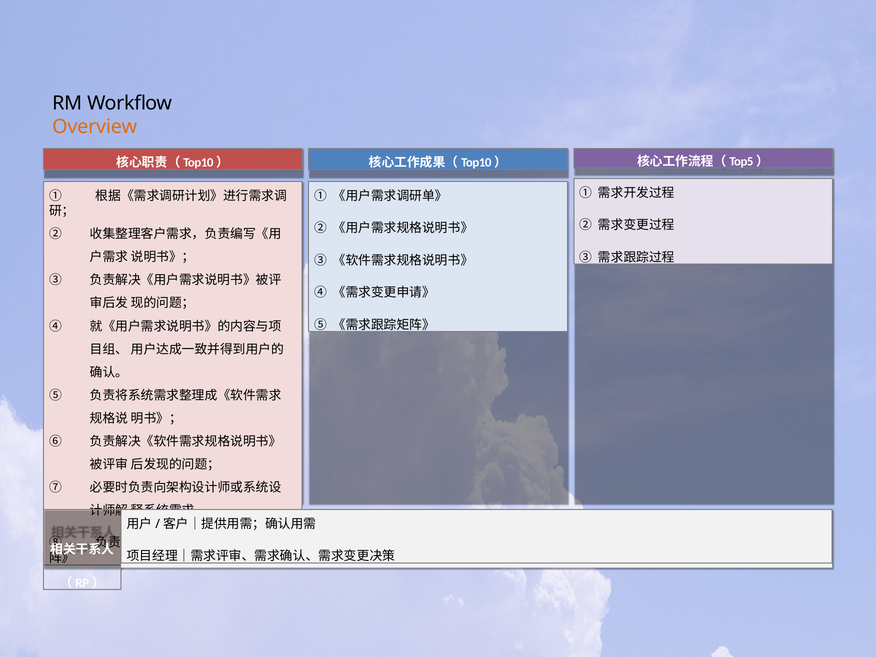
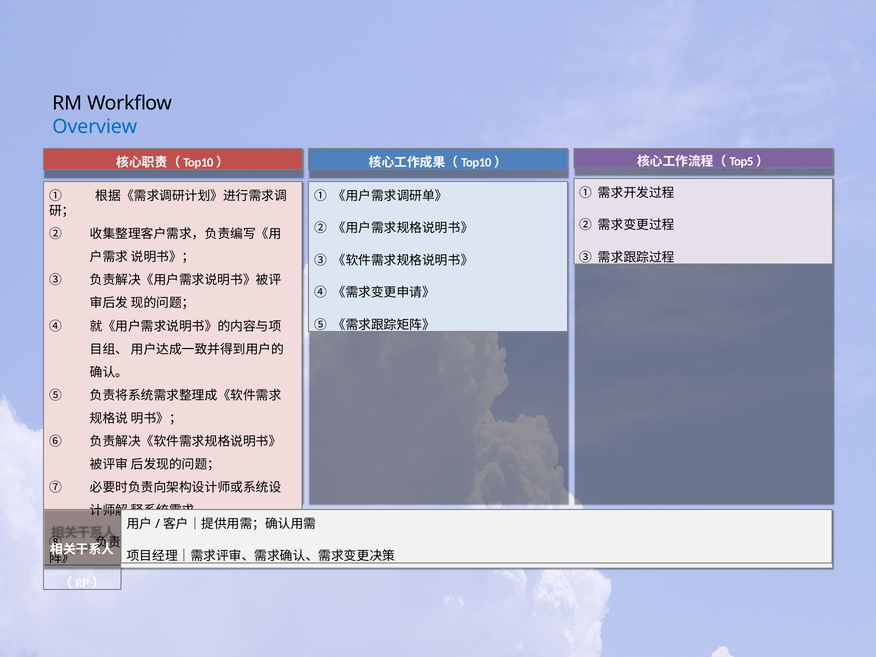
Overview colour: orange -> blue
